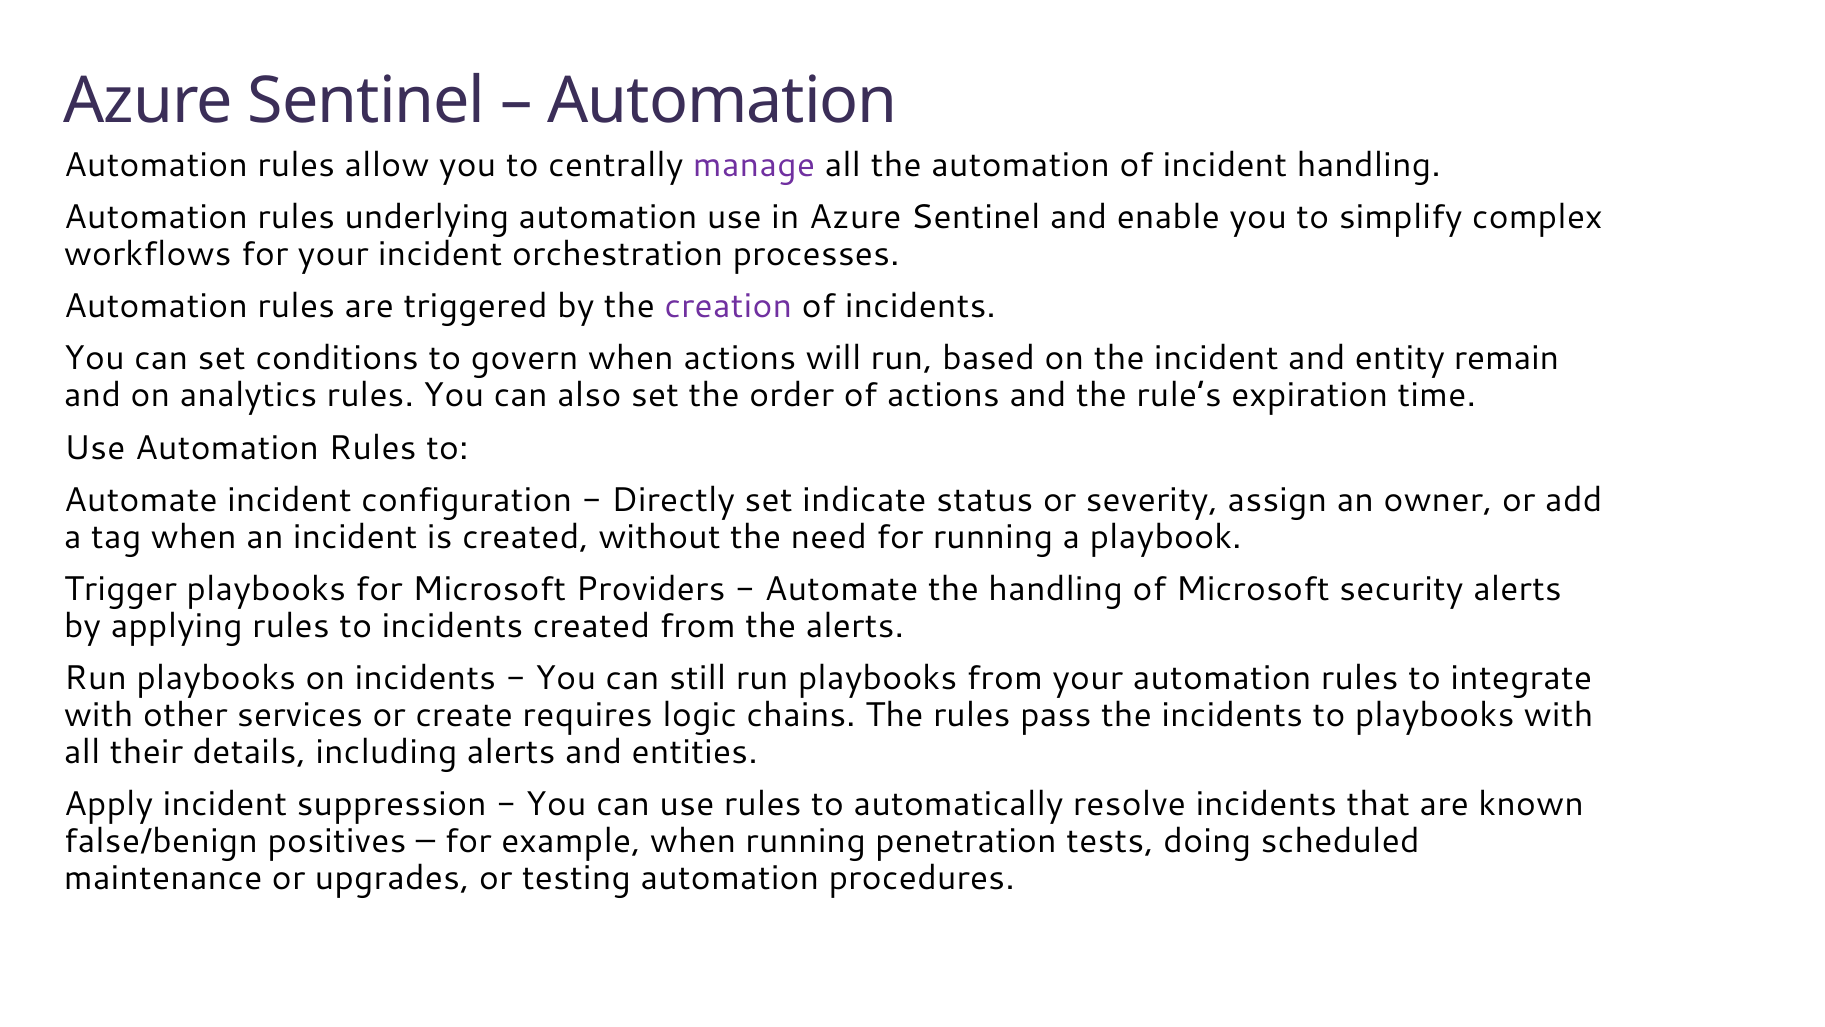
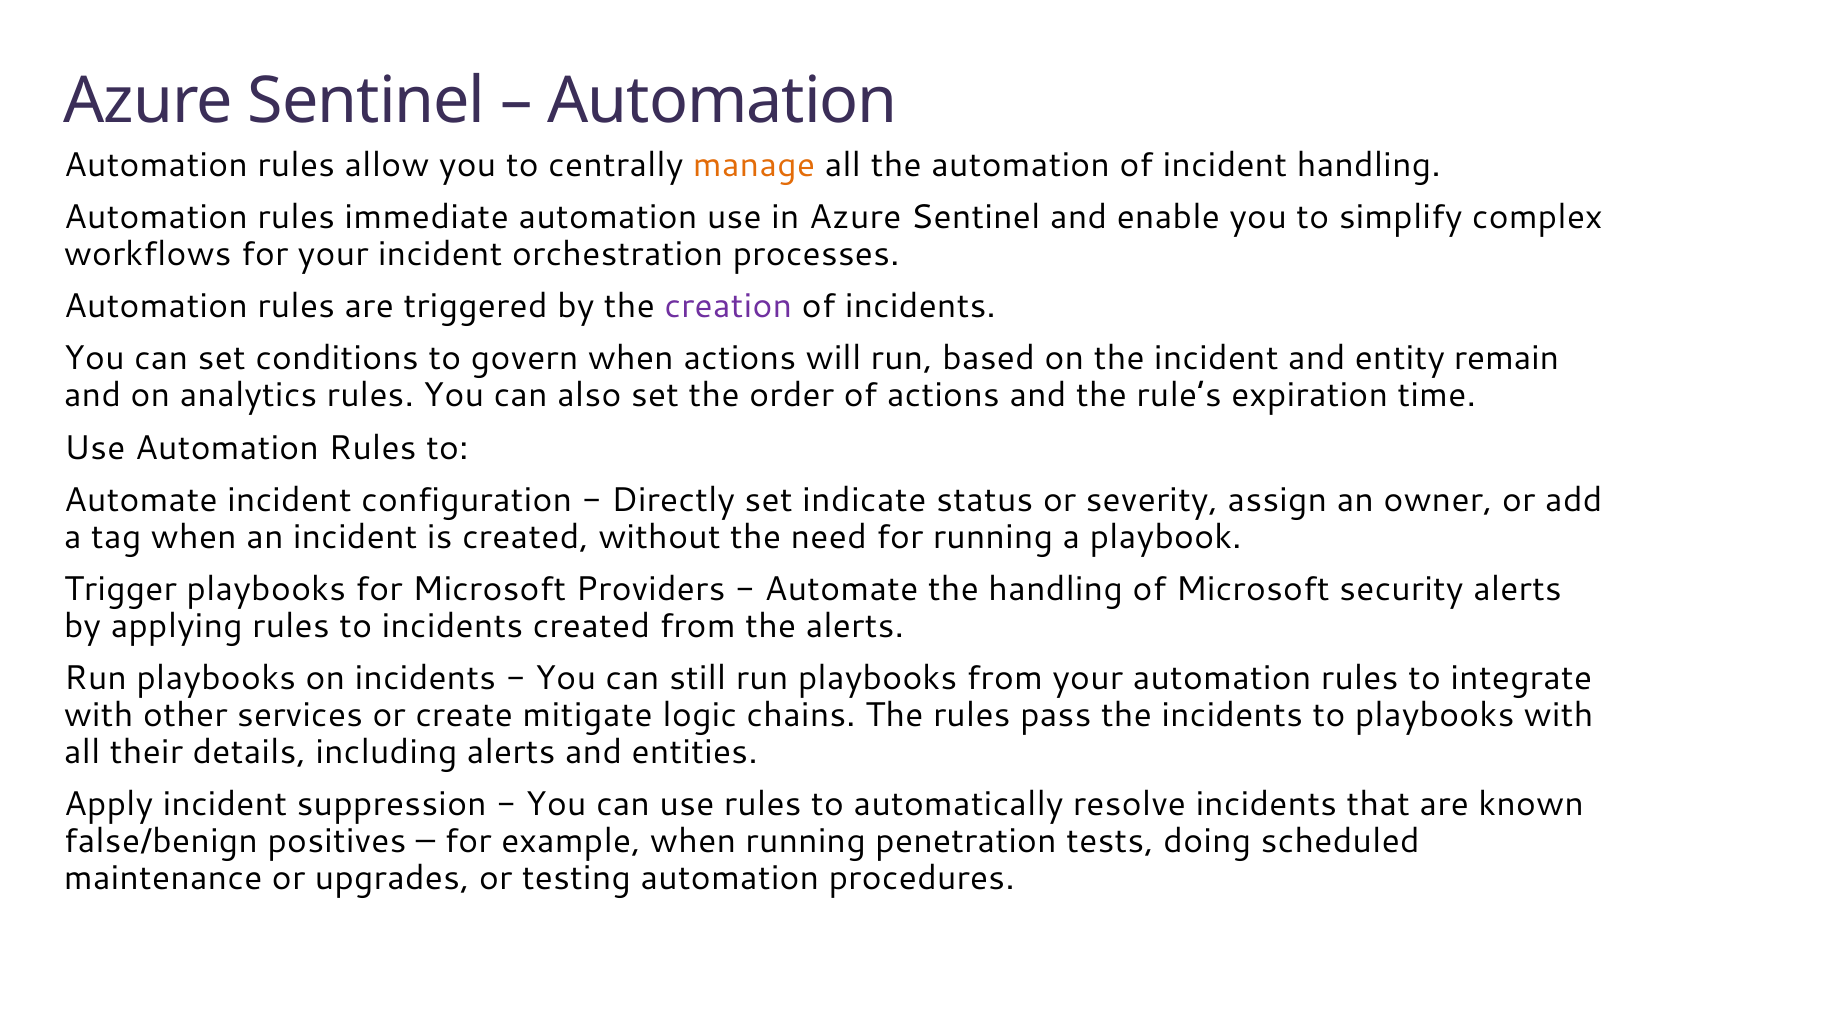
manage colour: purple -> orange
underlying: underlying -> immediate
requires: requires -> mitigate
